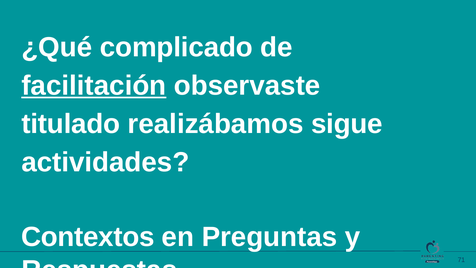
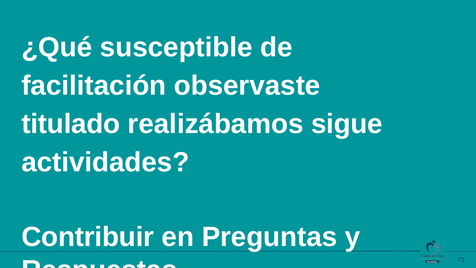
complicado: complicado -> susceptible
facilitación underline: present -> none
Contextos: Contextos -> Contribuir
